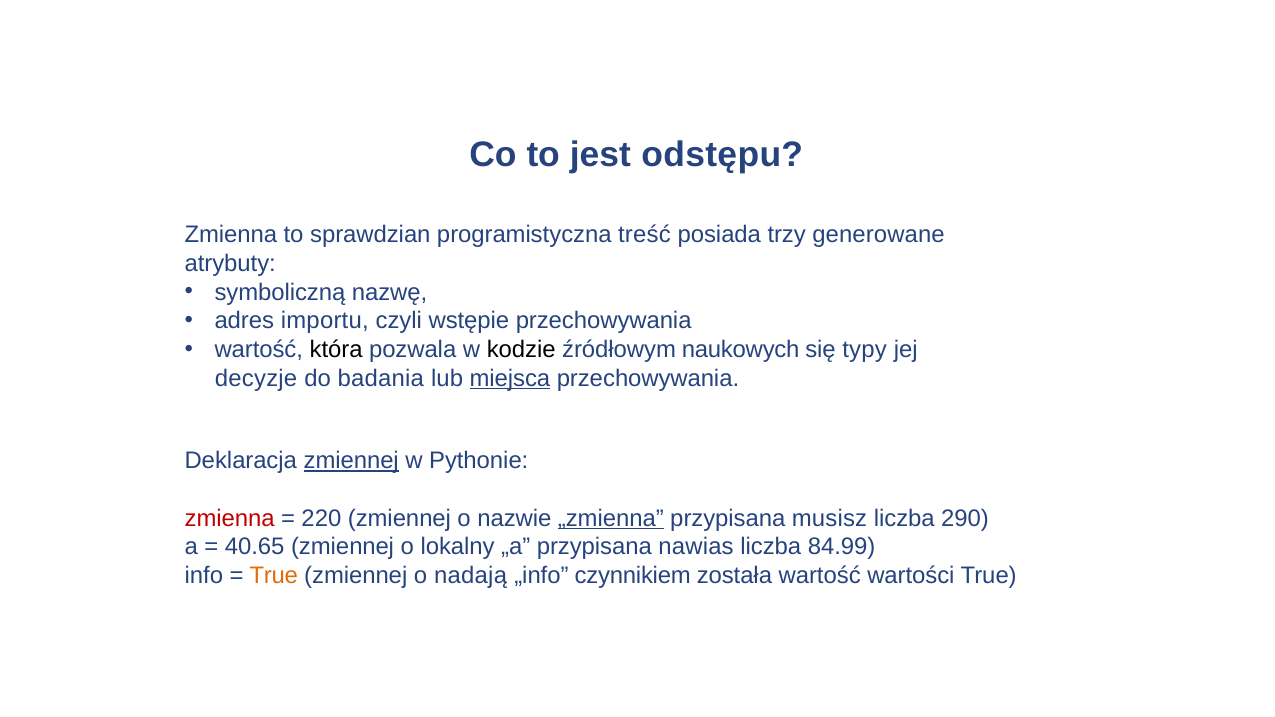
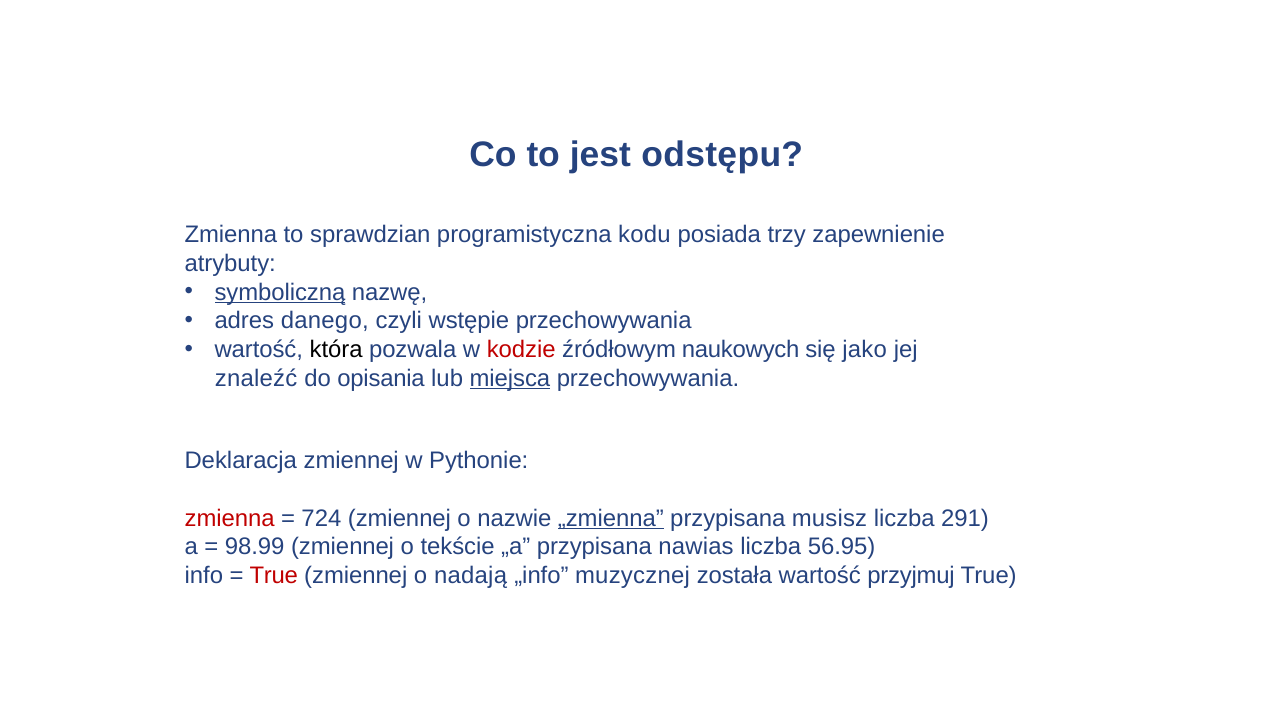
treść: treść -> kodu
generowane: generowane -> zapewnienie
symboliczną underline: none -> present
importu: importu -> danego
kodzie colour: black -> red
typy: typy -> jako
decyzje: decyzje -> znaleźć
badania: badania -> opisania
zmiennej at (351, 461) underline: present -> none
220: 220 -> 724
290: 290 -> 291
40.65: 40.65 -> 98.99
lokalny: lokalny -> tekście
84.99: 84.99 -> 56.95
True at (274, 576) colour: orange -> red
czynnikiem: czynnikiem -> muzycznej
wartości: wartości -> przyjmuj
